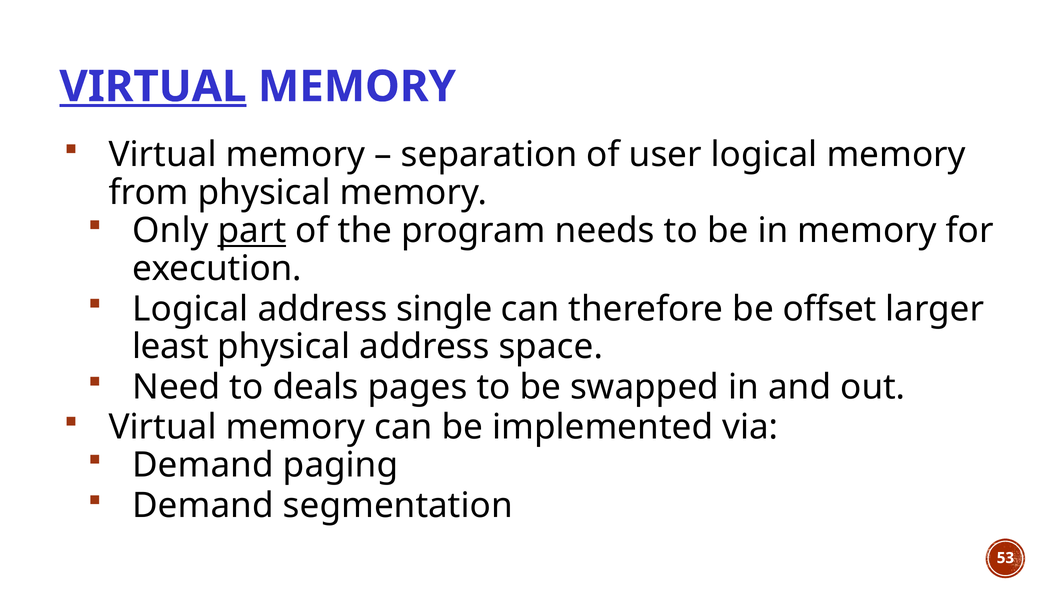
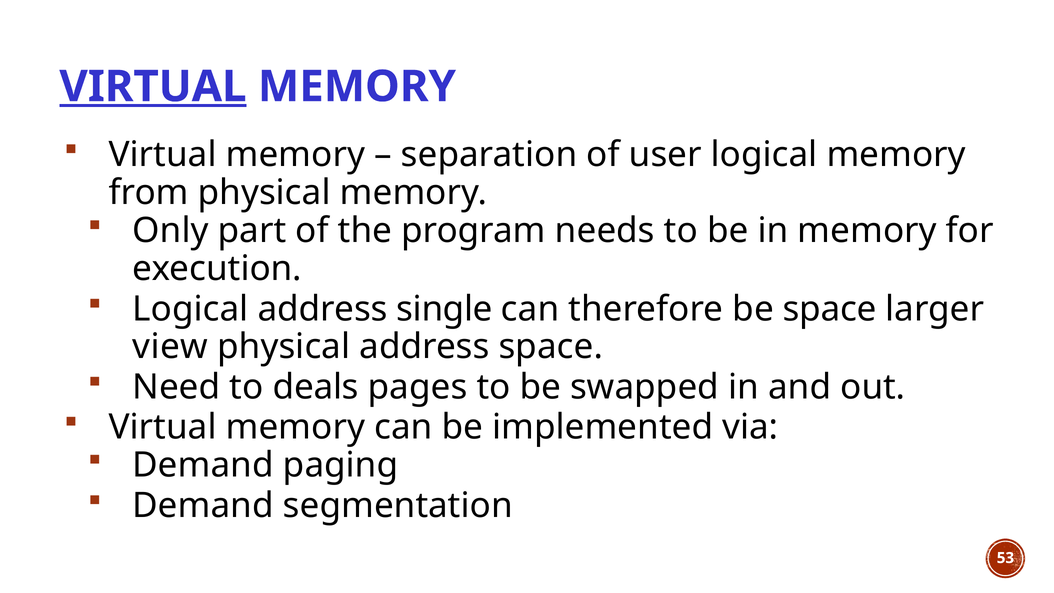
part underline: present -> none
be offset: offset -> space
least: least -> view
